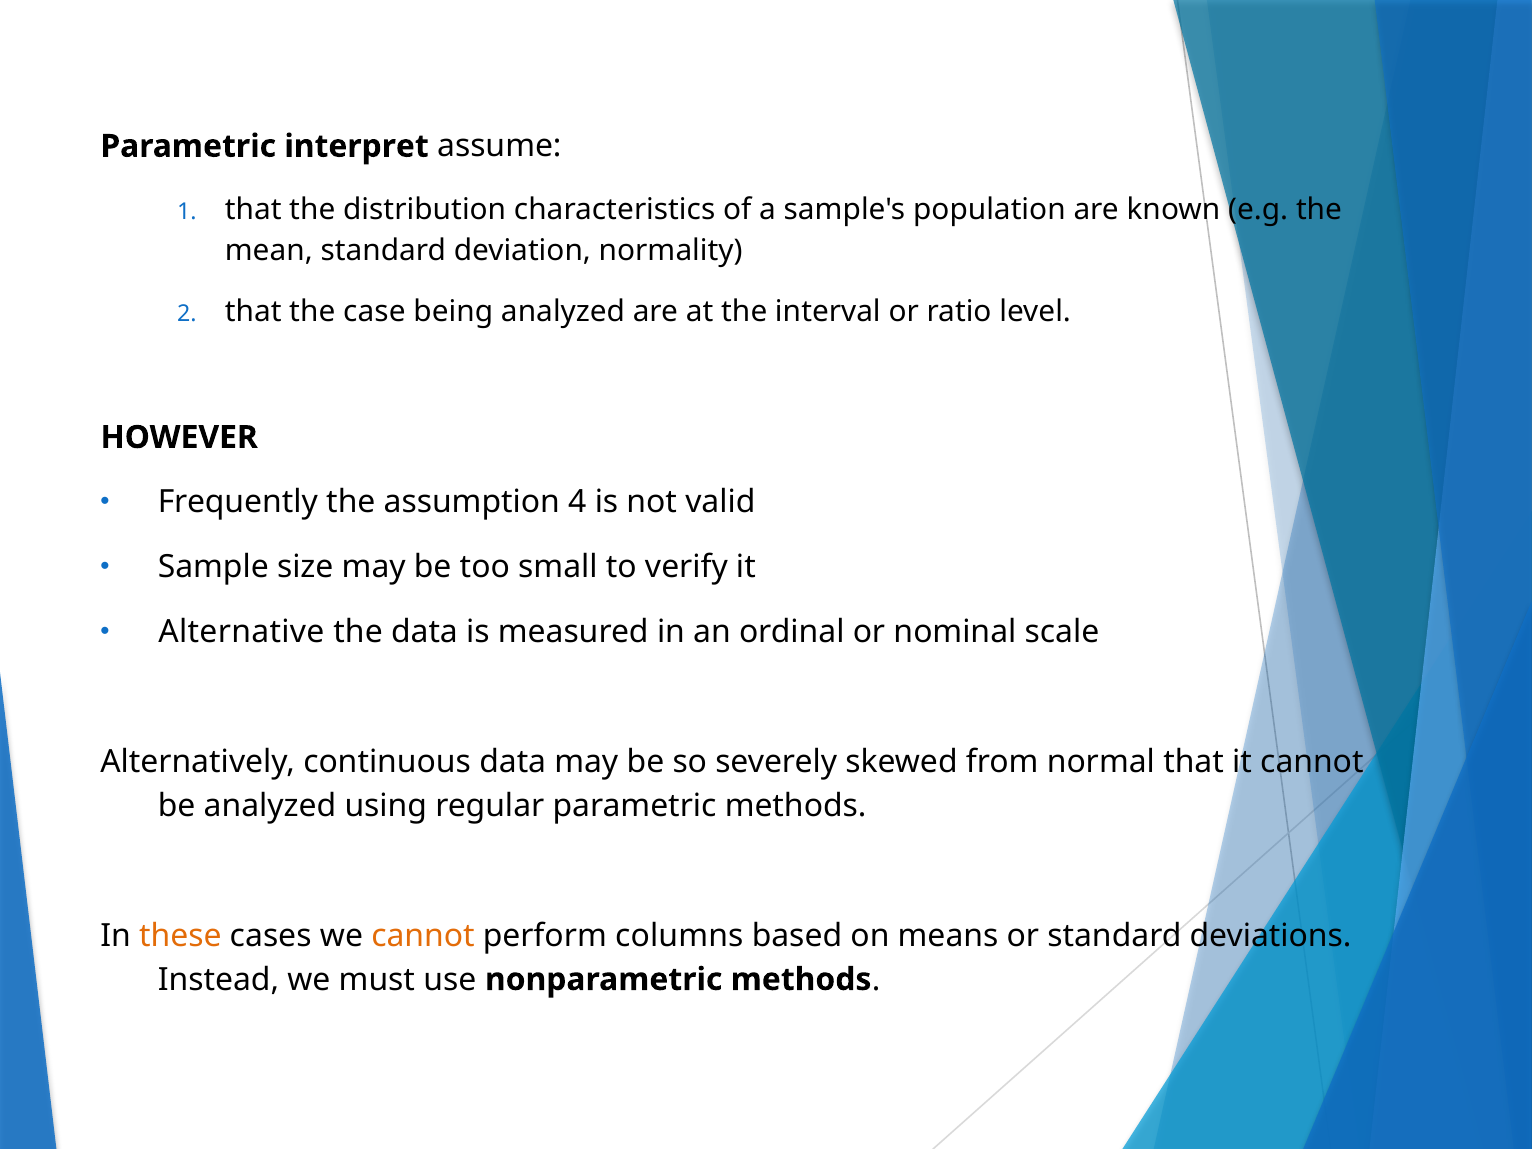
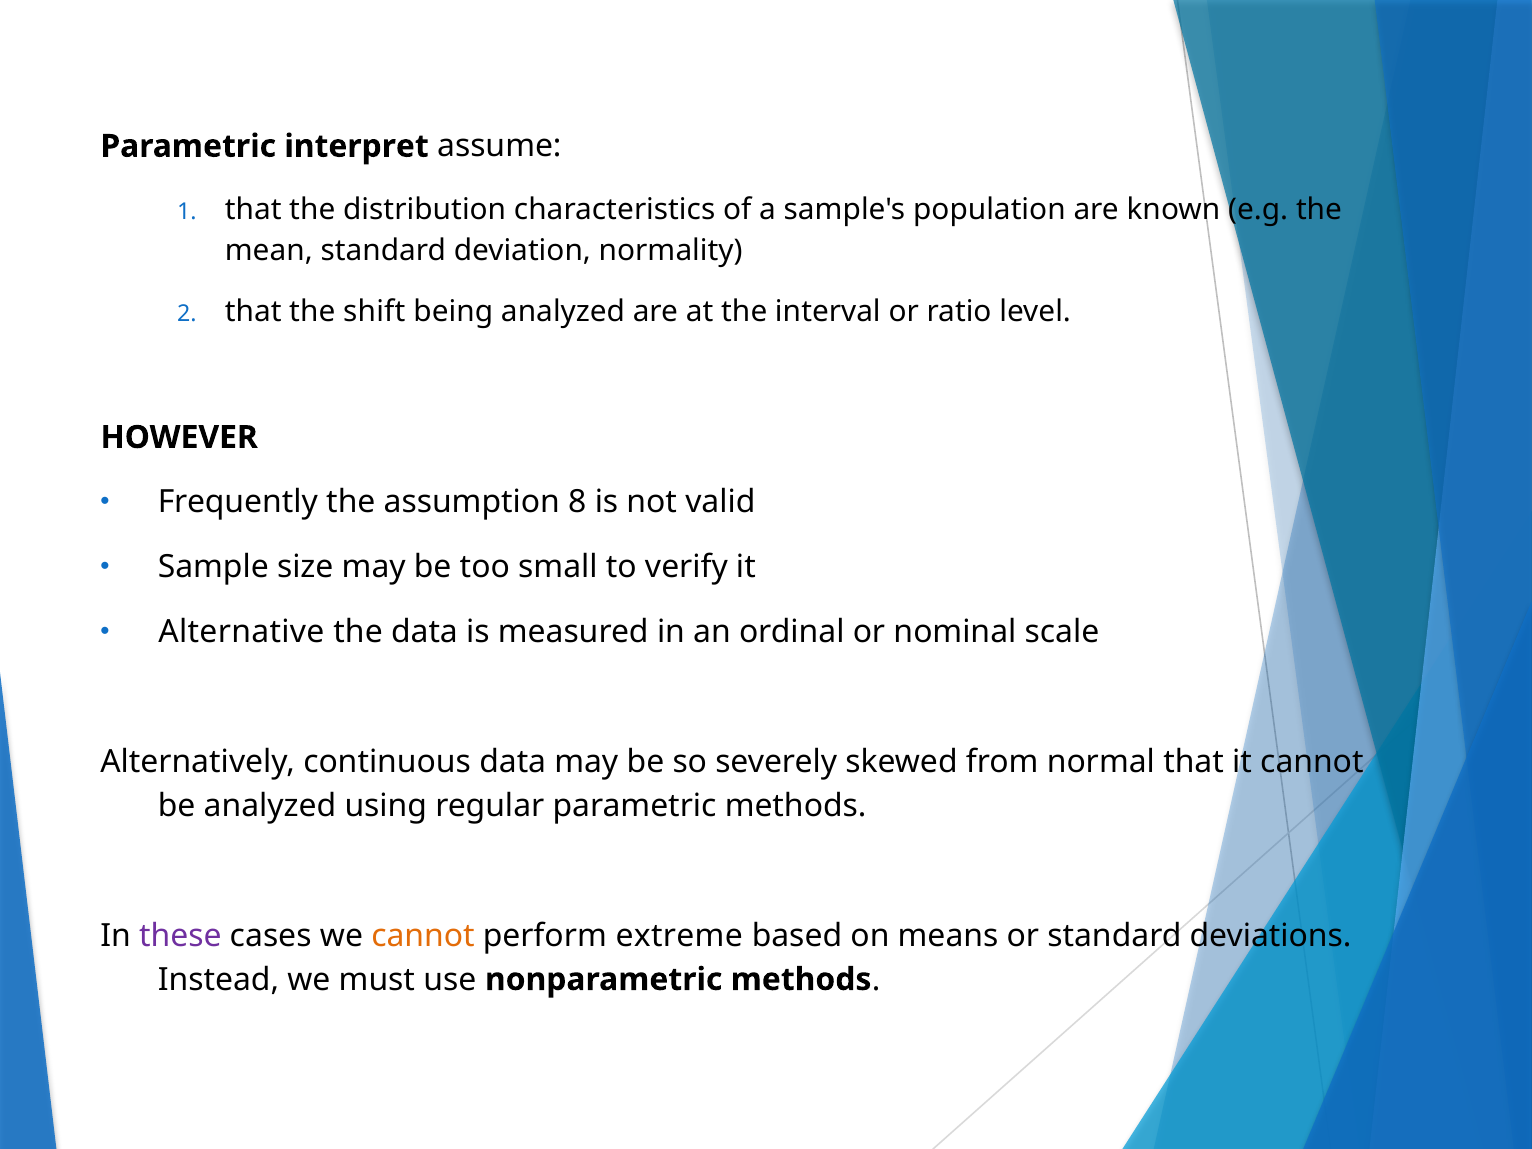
case: case -> shift
4: 4 -> 8
these colour: orange -> purple
columns: columns -> extreme
